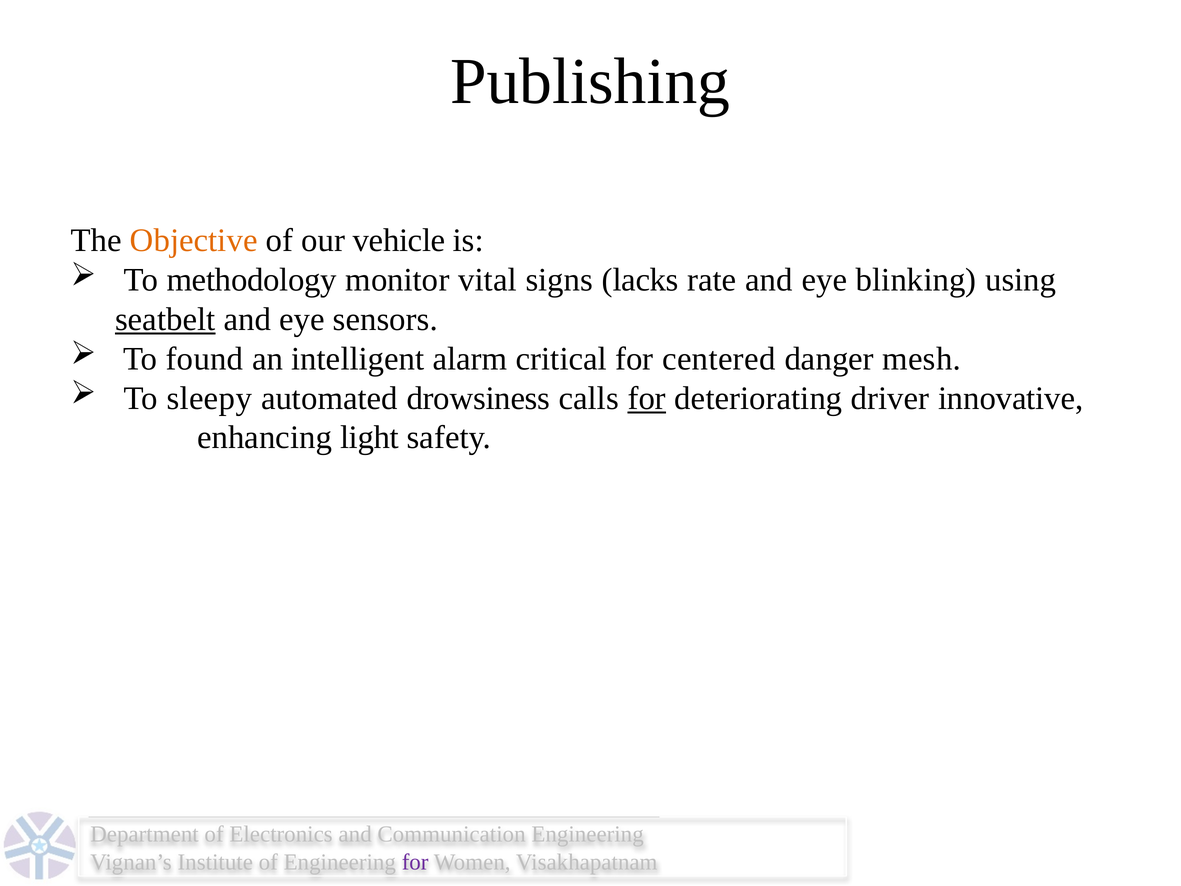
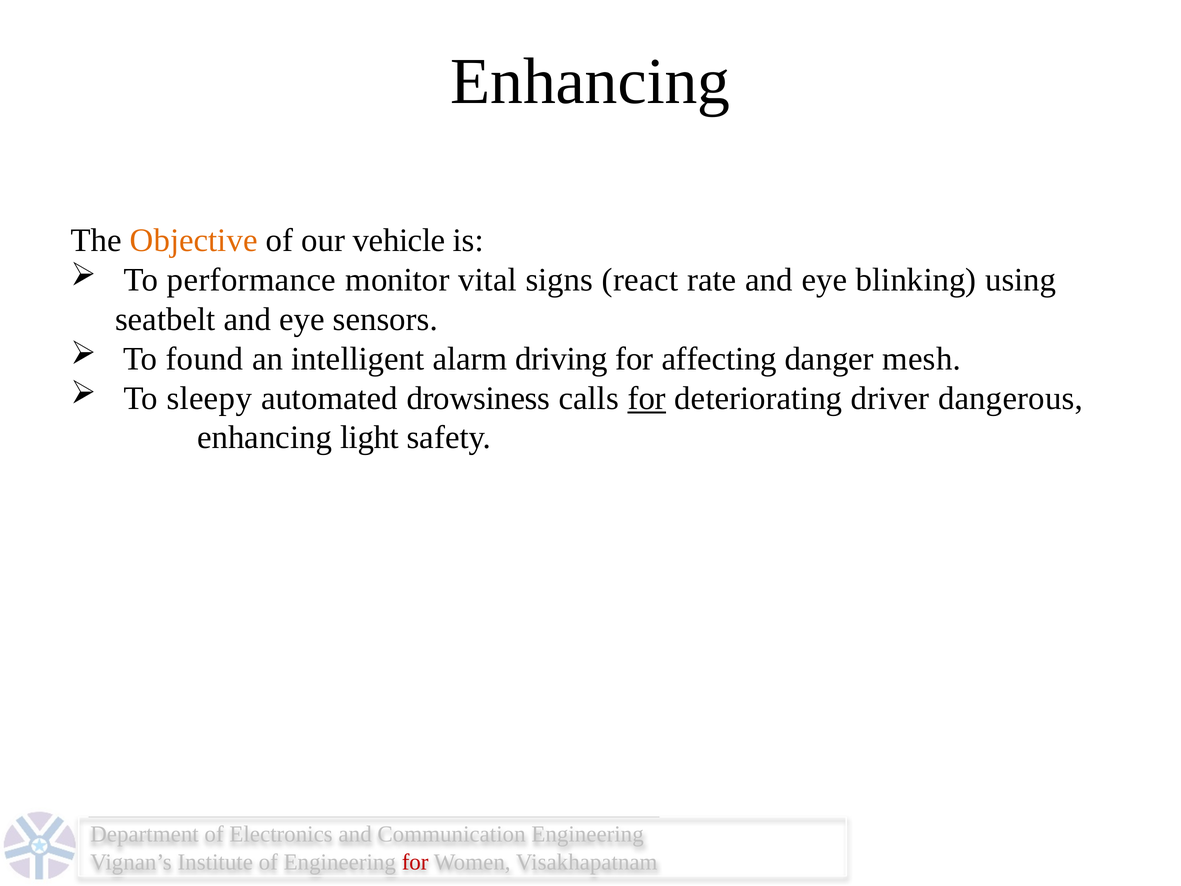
Publishing at (590, 81): Publishing -> Enhancing
methodology: methodology -> performance
lacks: lacks -> react
seatbelt underline: present -> none
critical: critical -> driving
centered: centered -> affecting
innovative: innovative -> dangerous
for at (415, 862) colour: purple -> red
